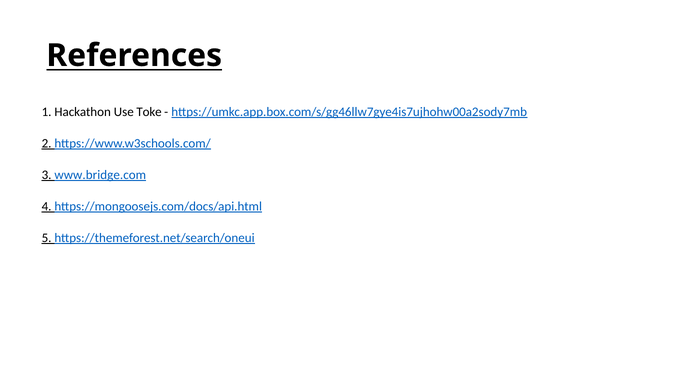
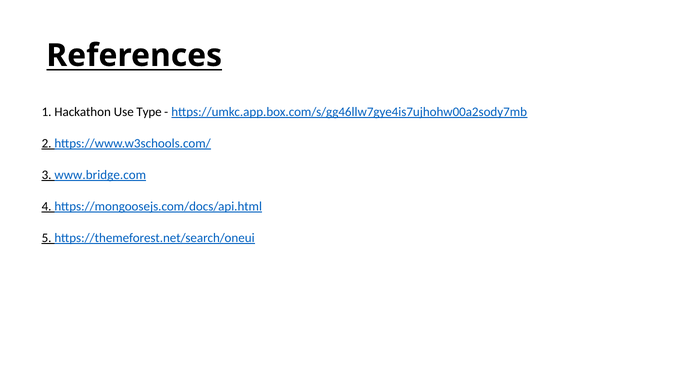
Toke: Toke -> Type
